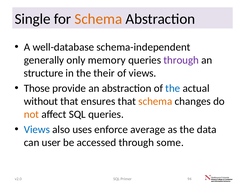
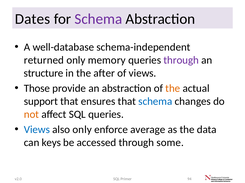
Single: Single -> Dates
Schema at (98, 19) colour: orange -> purple
generally: generally -> returned
their: their -> after
the at (173, 89) colour: blue -> orange
without: without -> support
schema at (155, 102) colour: orange -> blue
also uses: uses -> only
user: user -> keys
